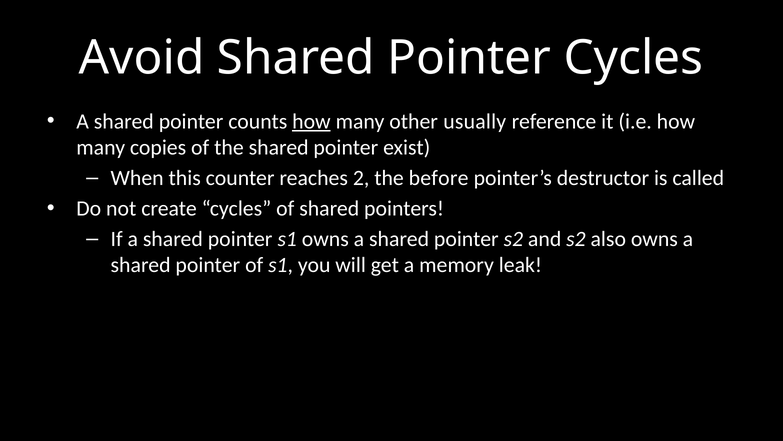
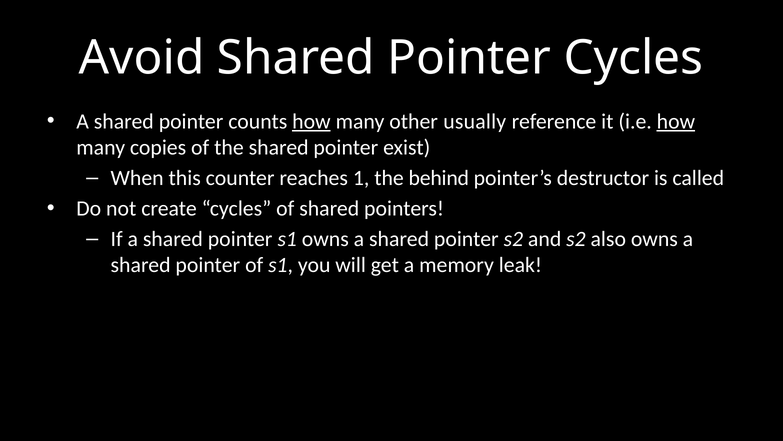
how at (676, 121) underline: none -> present
2: 2 -> 1
before: before -> behind
